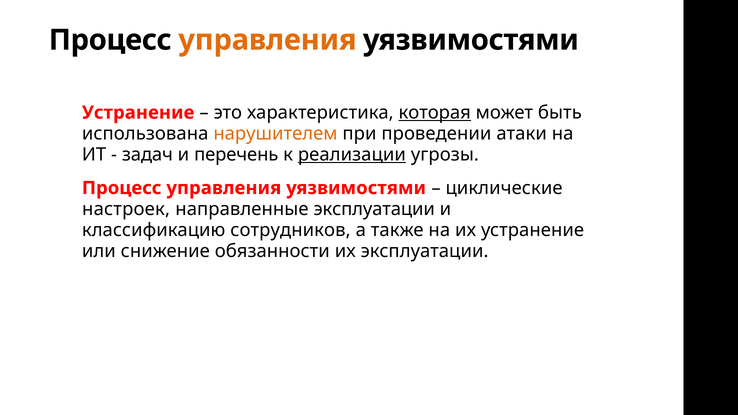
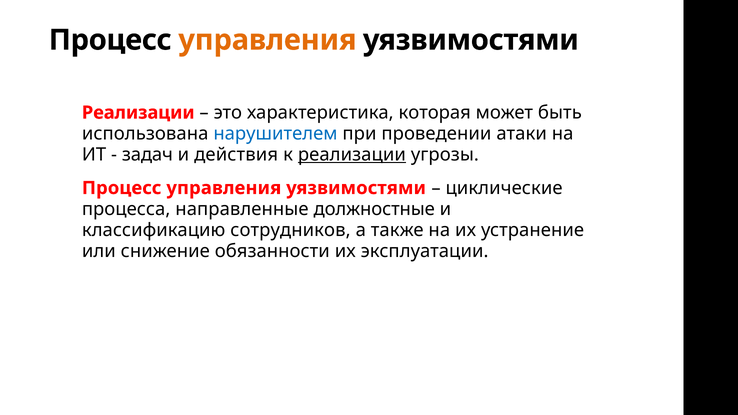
Устранение at (138, 113): Устранение -> Реализации
которая underline: present -> none
нарушителем colour: orange -> blue
перечень: перечень -> действия
настроек: настроек -> процесса
направленные эксплуатации: эксплуатации -> должностные
